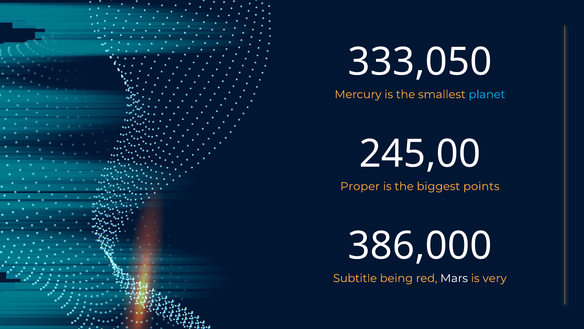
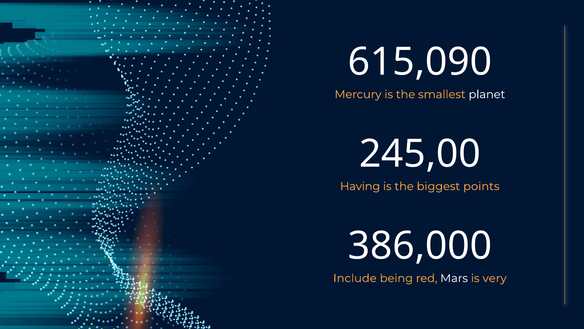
333,050: 333,050 -> 615,090
planet colour: light blue -> white
Proper: Proper -> Having
Subtitle: Subtitle -> Include
